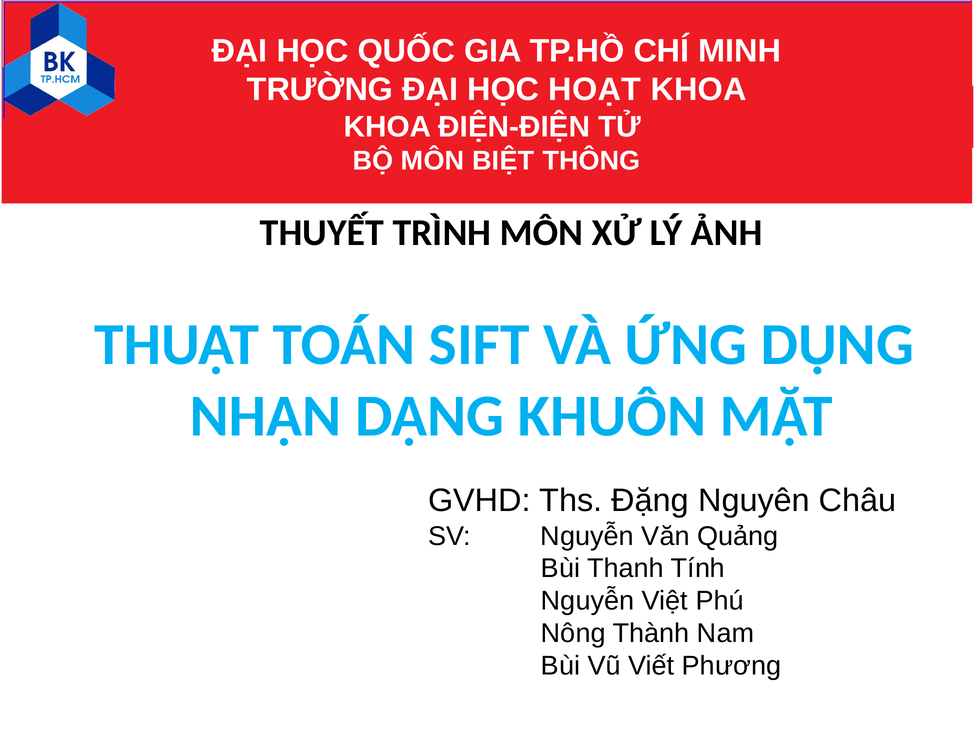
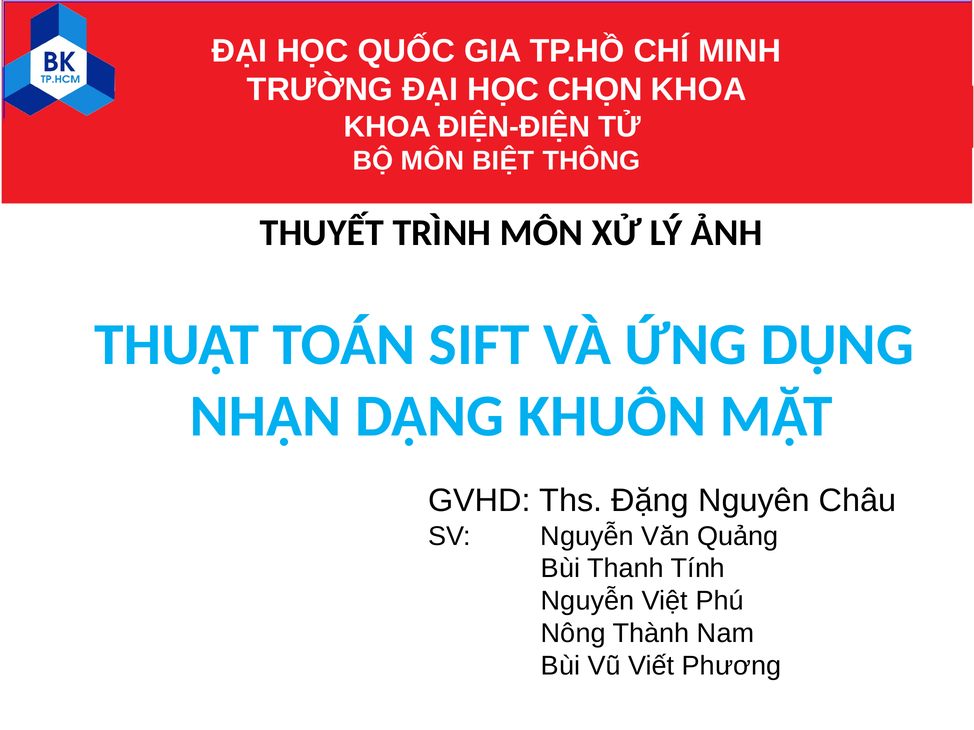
HOẠT: HOẠT -> CHỌN
